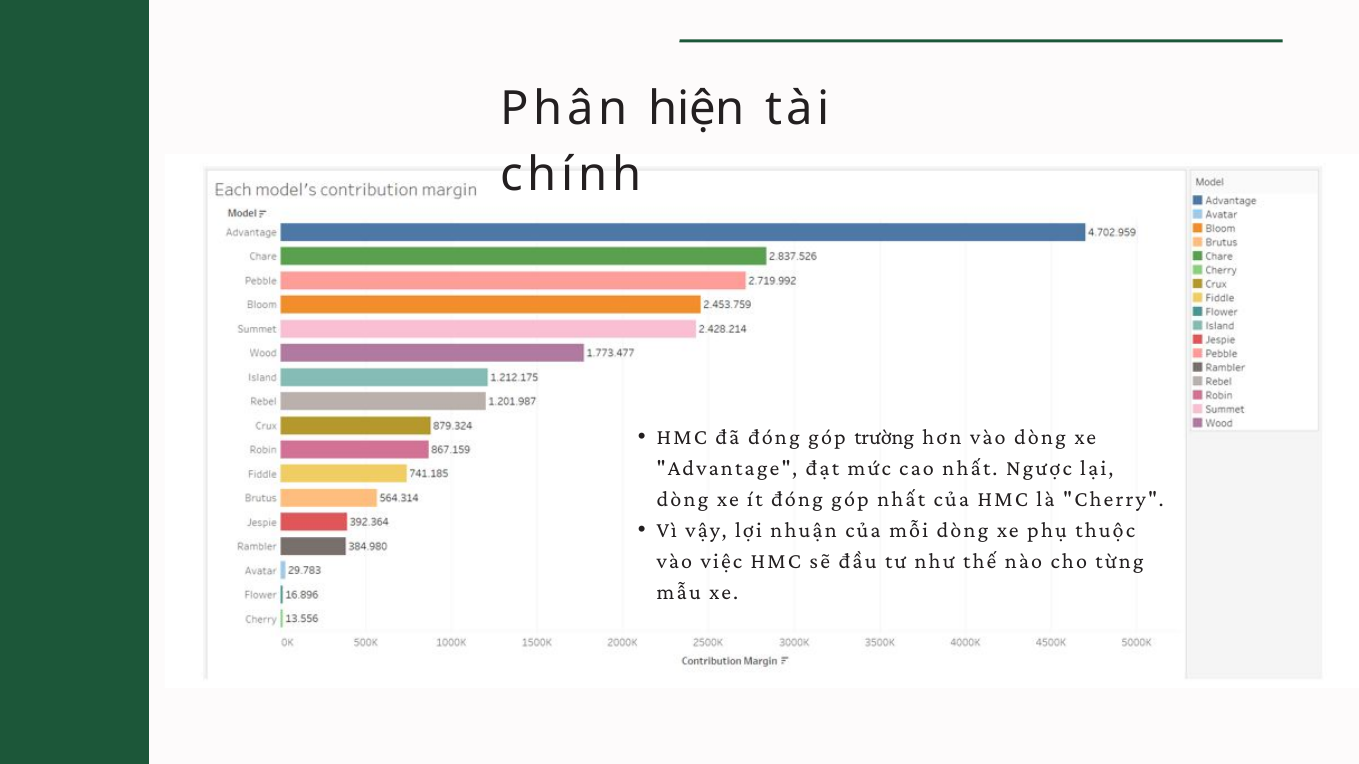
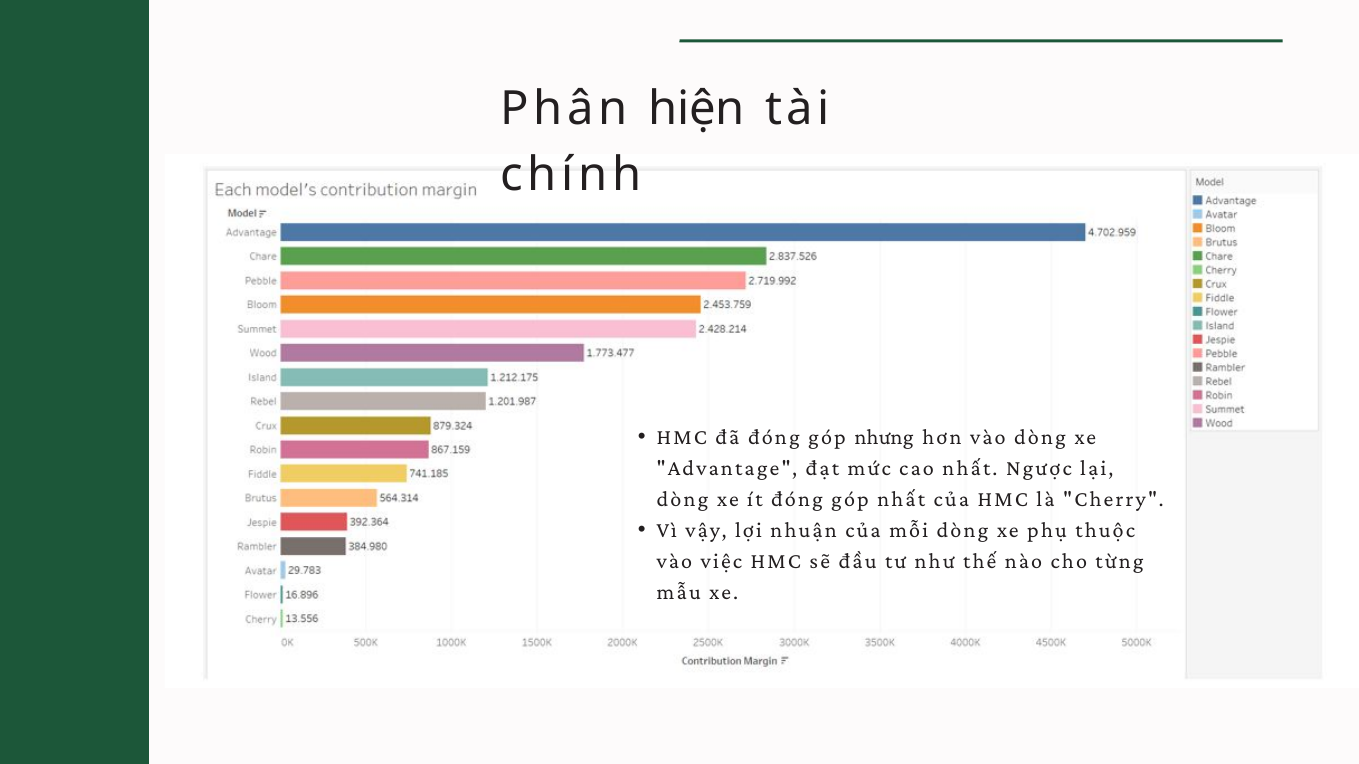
trường: trường -> nhưng
